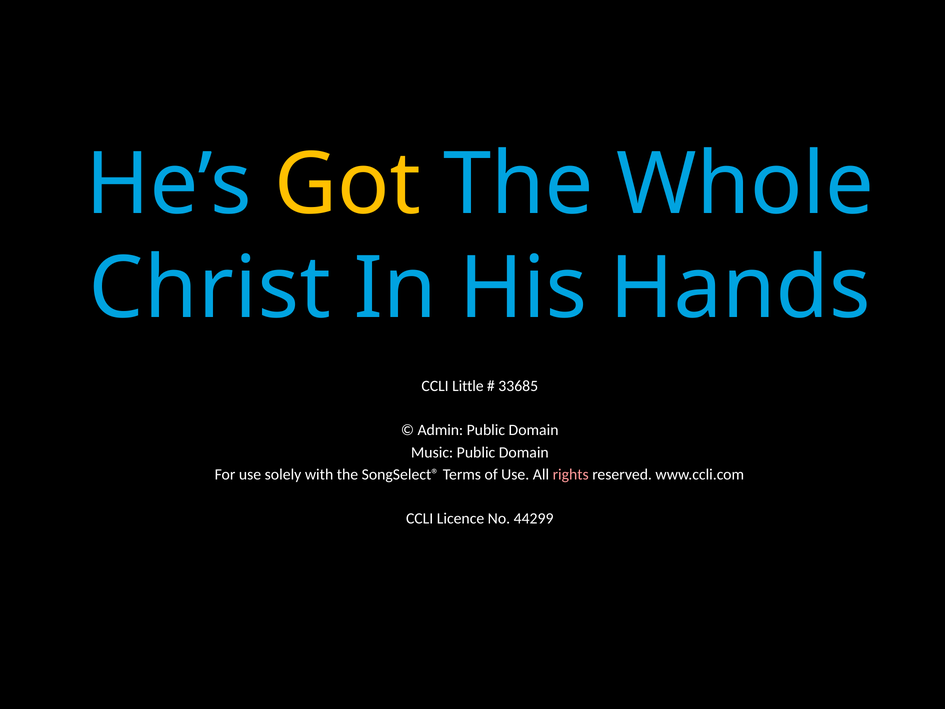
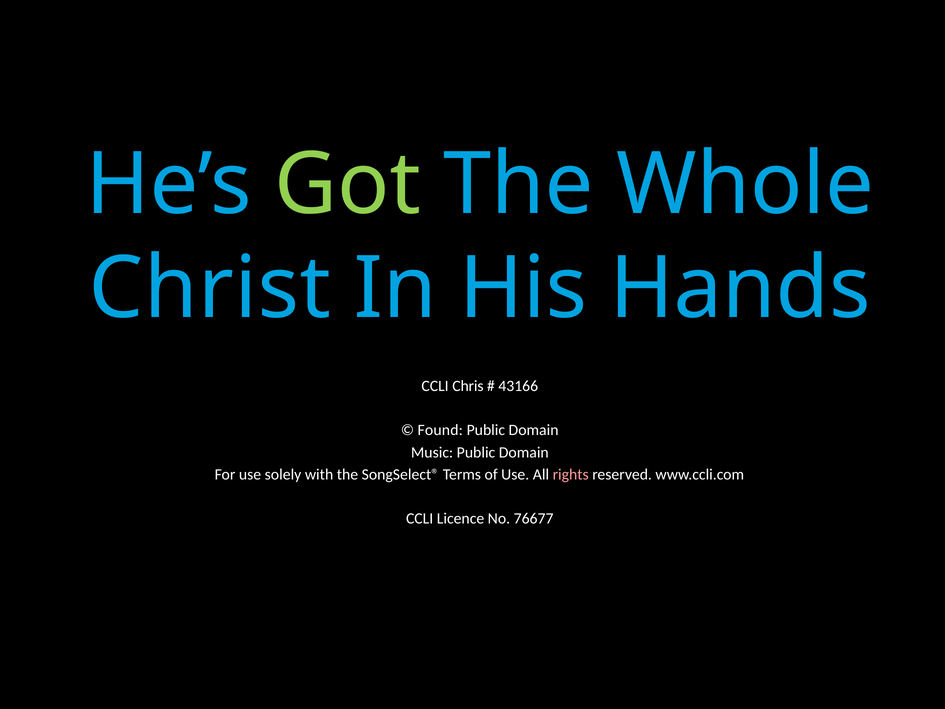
Got colour: yellow -> light green
Little: Little -> Chris
33685: 33685 -> 43166
Admin: Admin -> Found
44299: 44299 -> 76677
